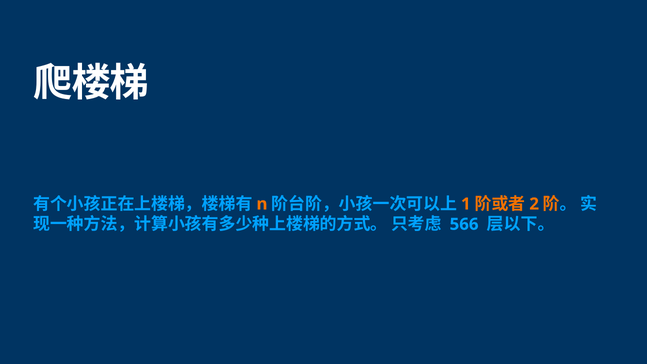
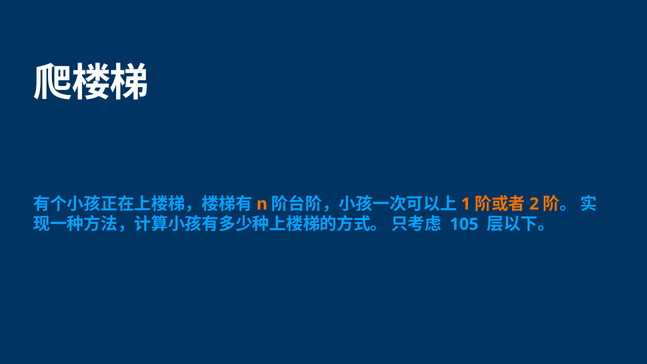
566: 566 -> 105
